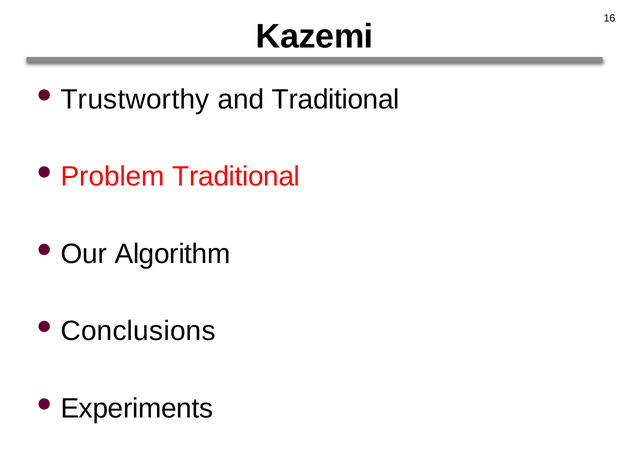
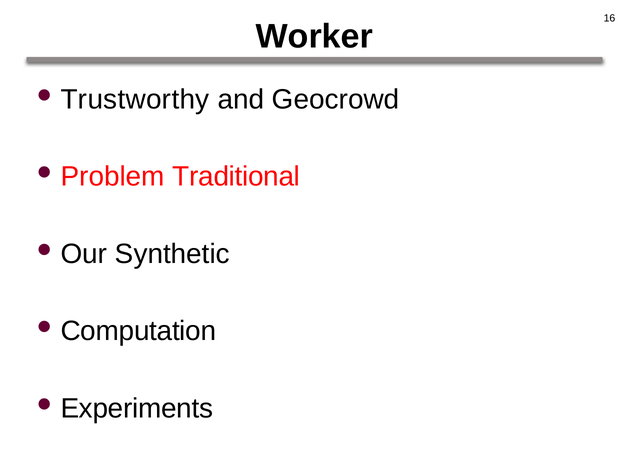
Kazemi: Kazemi -> Worker
and Traditional: Traditional -> Geocrowd
Algorithm: Algorithm -> Synthetic
Conclusions: Conclusions -> Computation
